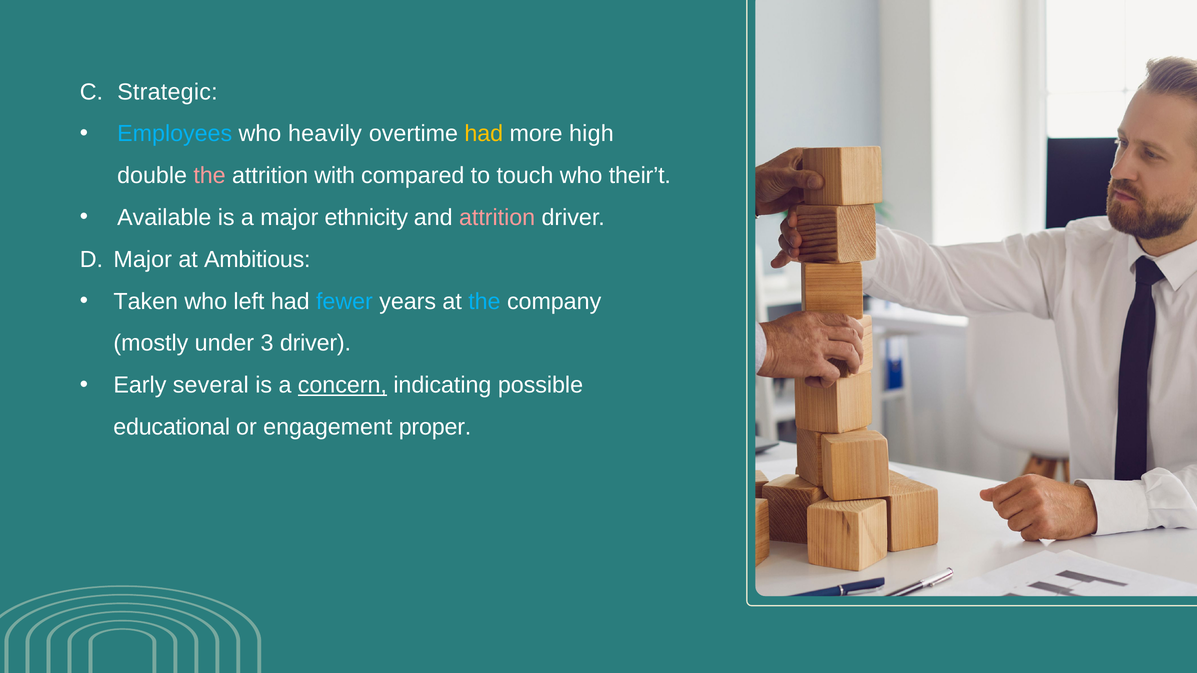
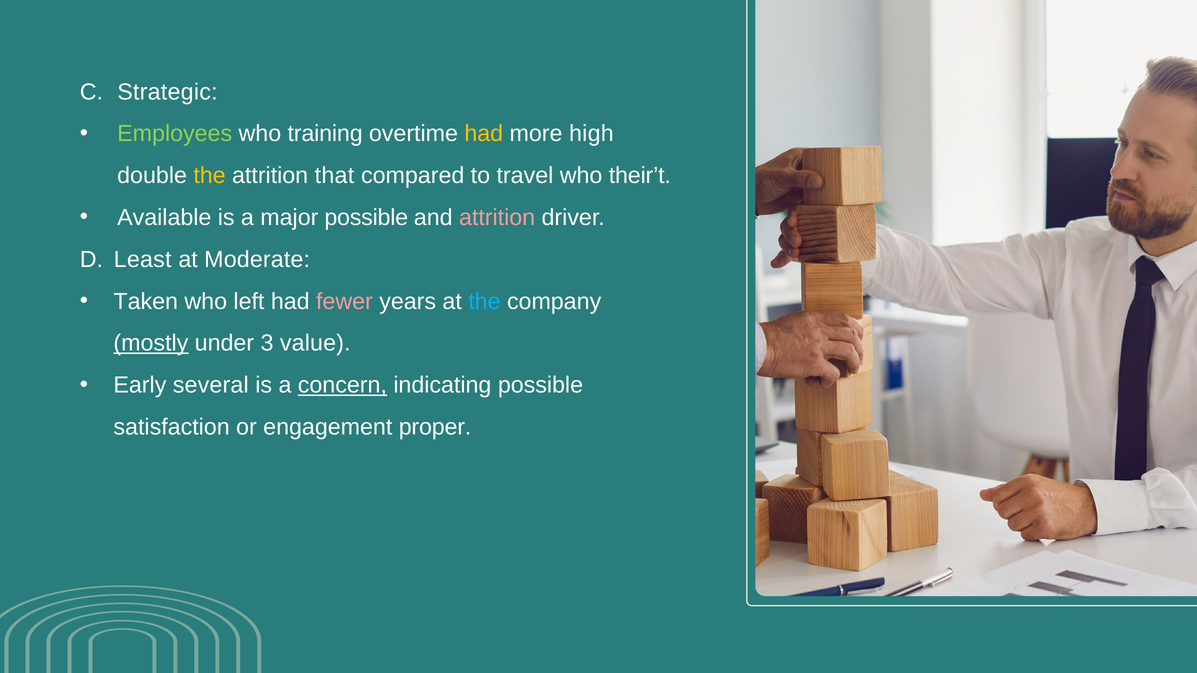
Employees colour: light blue -> light green
heavily: heavily -> training
the at (210, 176) colour: pink -> yellow
with: with -> that
touch: touch -> travel
major ethnicity: ethnicity -> possible
Major at (143, 260): Major -> Least
Ambitious: Ambitious -> Moderate
fewer colour: light blue -> pink
mostly underline: none -> present
3 driver: driver -> value
educational: educational -> satisfaction
